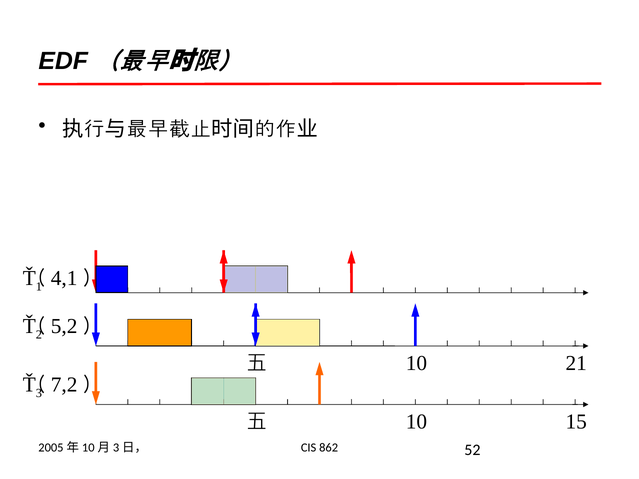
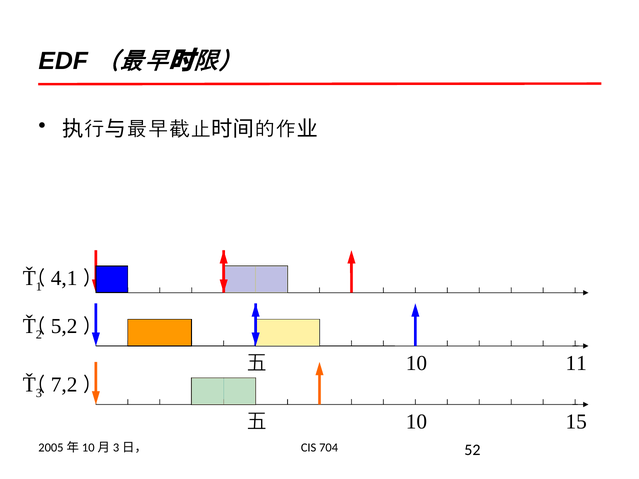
21: 21 -> 11
862: 862 -> 704
